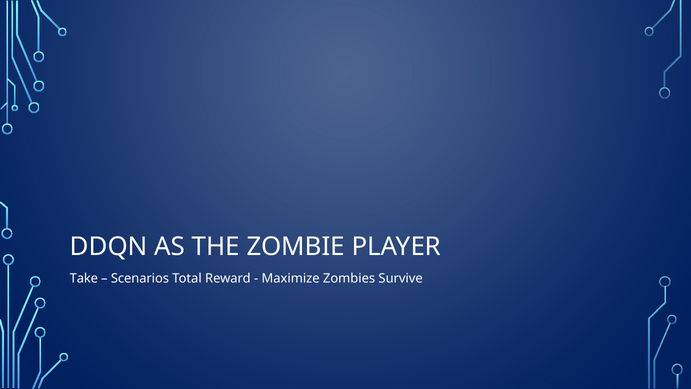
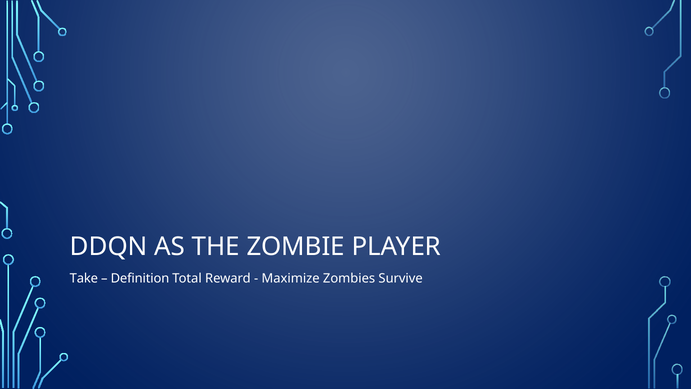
Scenarios: Scenarios -> Definition
